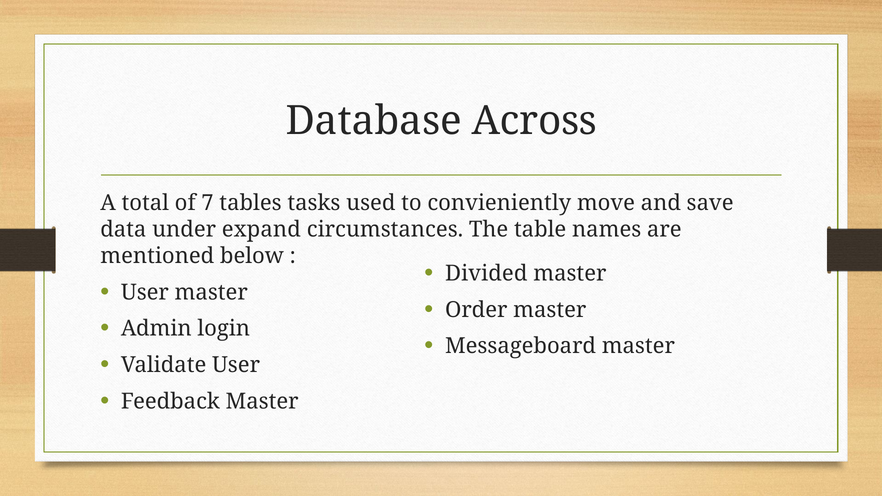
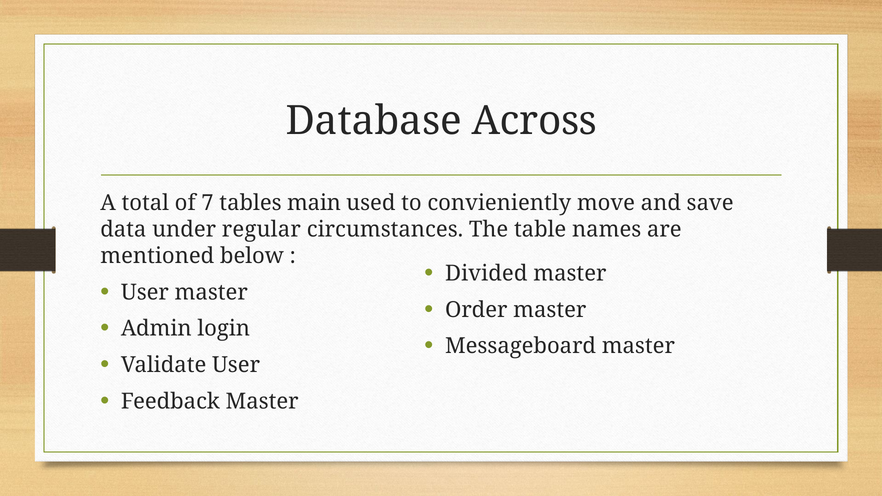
tasks: tasks -> main
expand: expand -> regular
